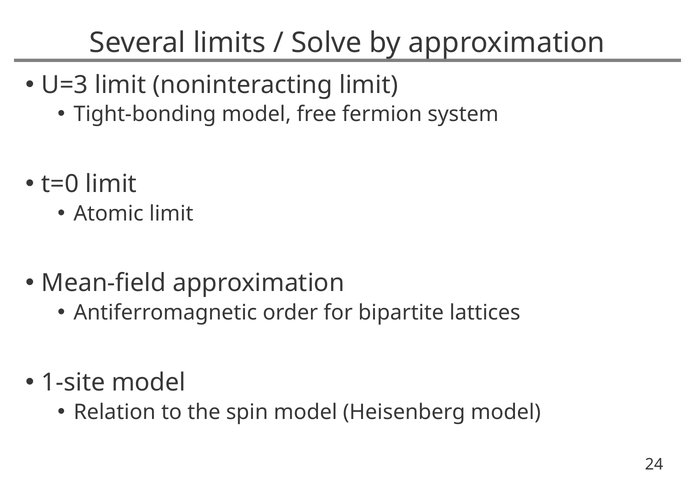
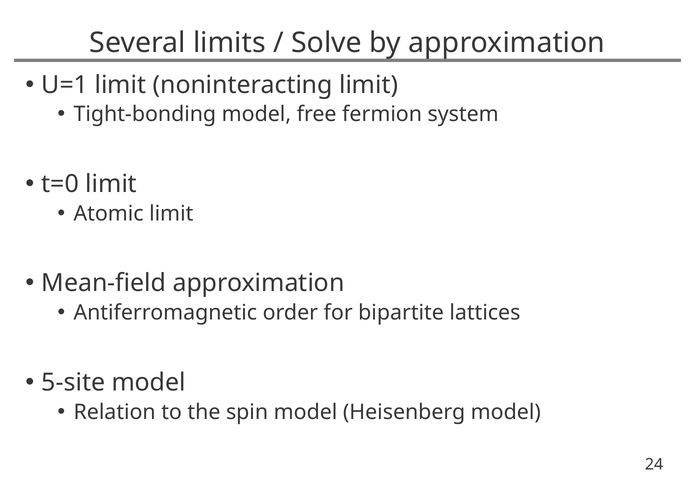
U=3: U=3 -> U=1
1-site: 1-site -> 5-site
